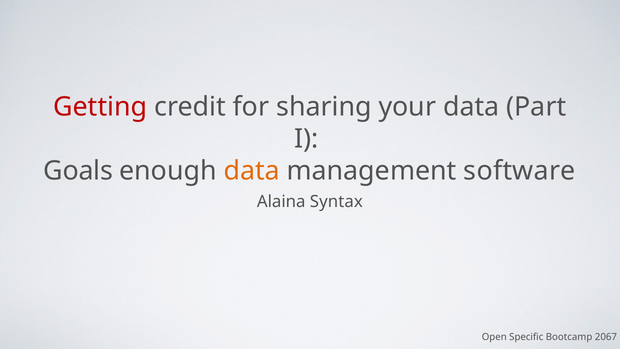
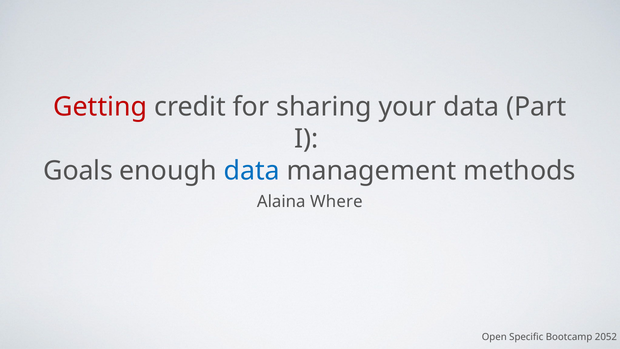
data at (252, 171) colour: orange -> blue
software: software -> methods
Syntax: Syntax -> Where
2067: 2067 -> 2052
